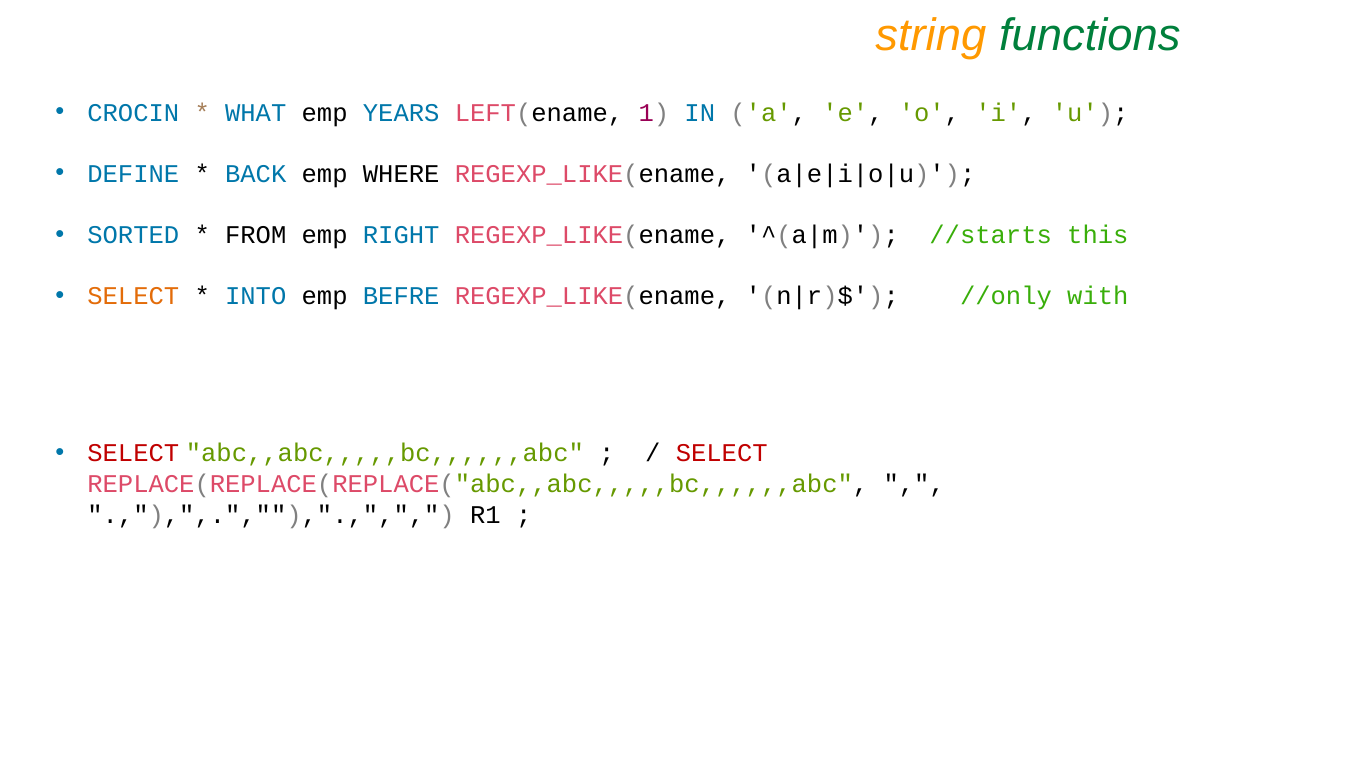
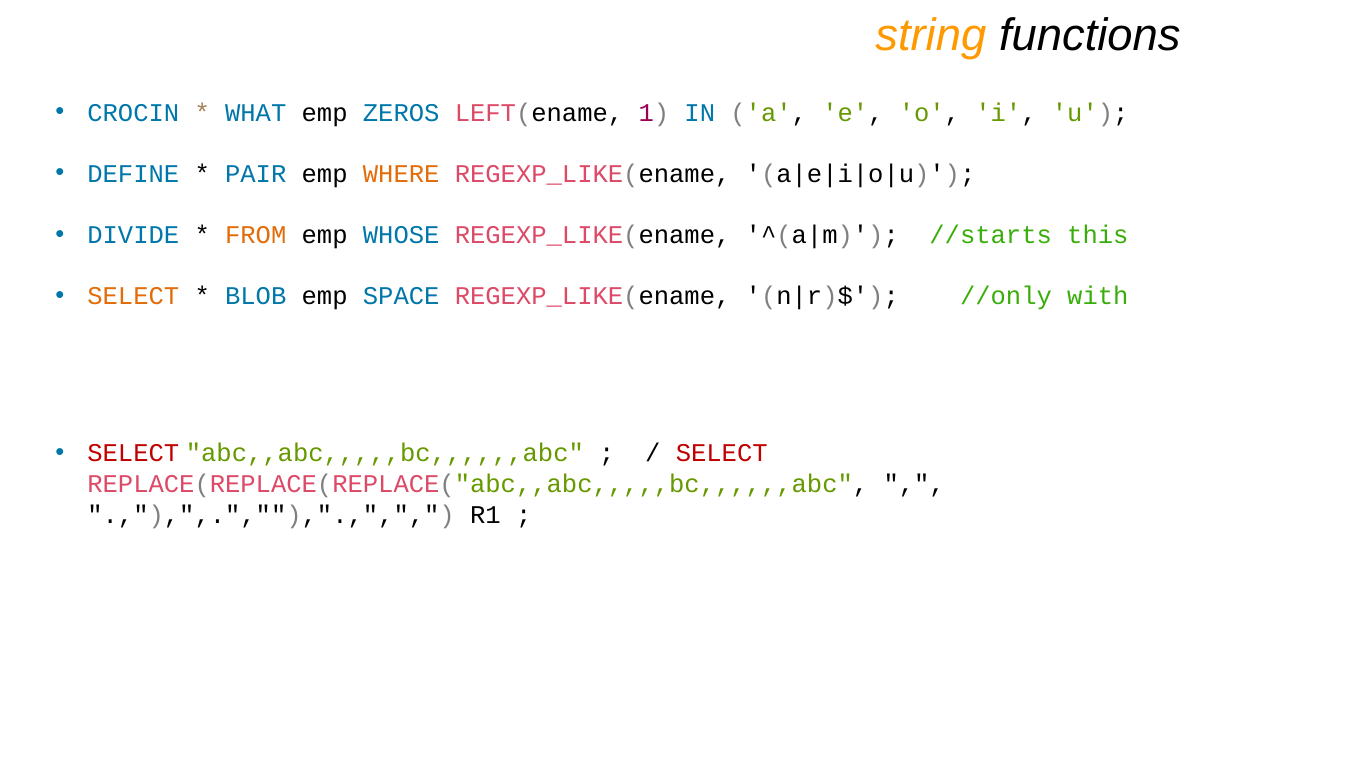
functions colour: green -> black
YEARS: YEARS -> ZEROS
BACK: BACK -> PAIR
WHERE colour: black -> orange
SORTED: SORTED -> DIVIDE
FROM colour: black -> orange
RIGHT: RIGHT -> WHOSE
INTO: INTO -> BLOB
BEFRE: BEFRE -> SPACE
